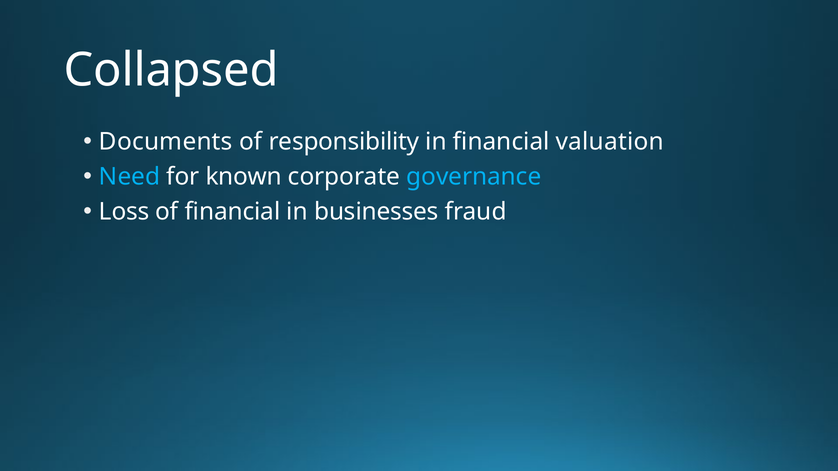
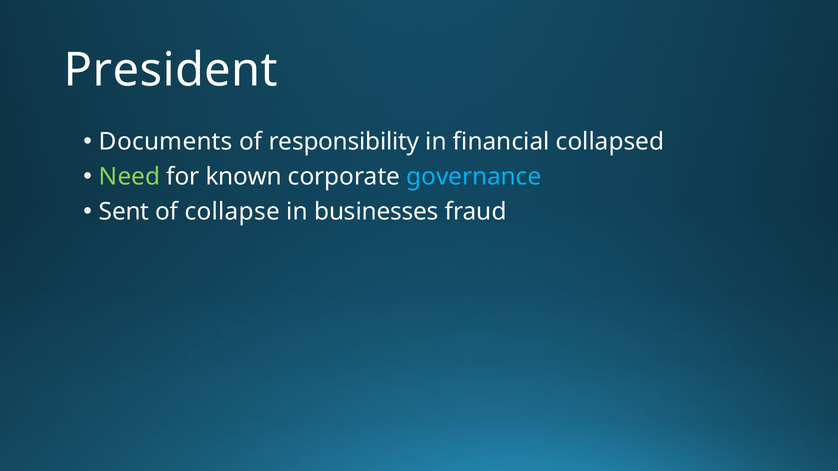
Collapsed: Collapsed -> President
valuation: valuation -> collapsed
Need colour: light blue -> light green
Loss: Loss -> Sent
of financial: financial -> collapse
